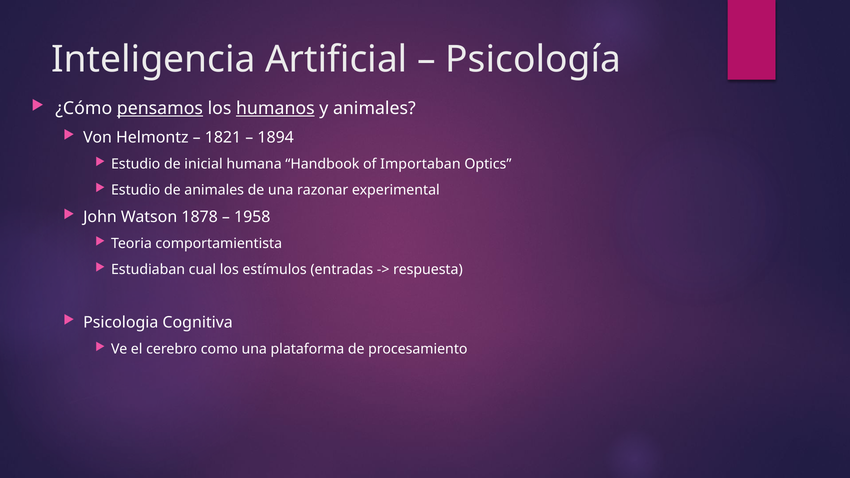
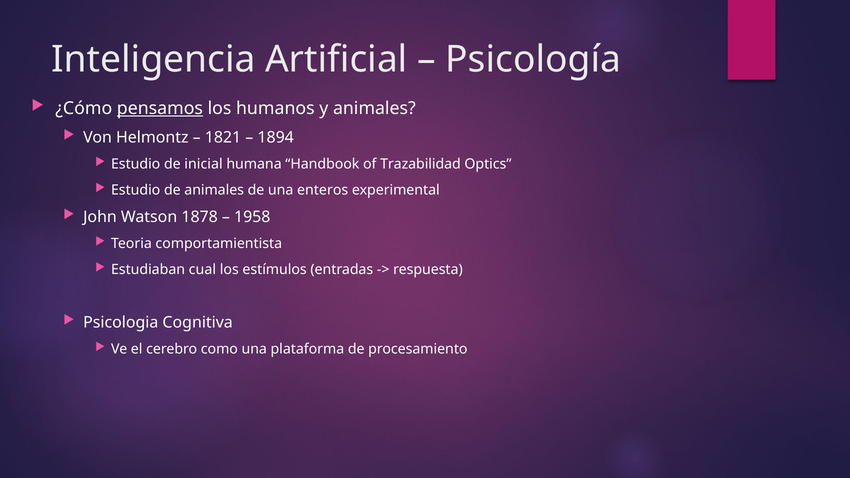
humanos underline: present -> none
Importaban: Importaban -> Trazabilidad
razonar: razonar -> enteros
